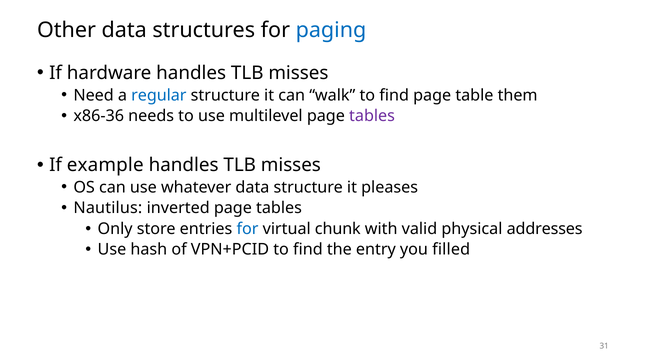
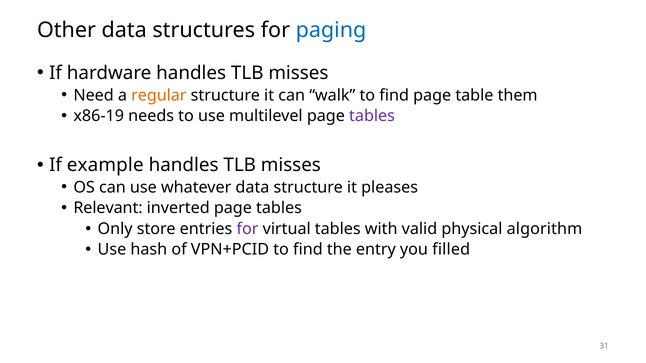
regular colour: blue -> orange
x86-36: x86-36 -> x86-19
Nautilus: Nautilus -> Relevant
for at (247, 229) colour: blue -> purple
virtual chunk: chunk -> tables
addresses: addresses -> algorithm
